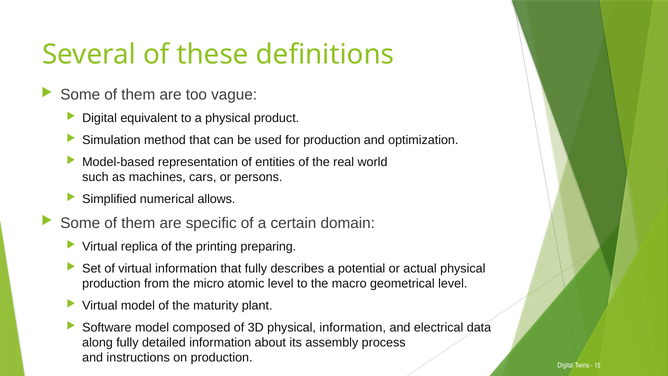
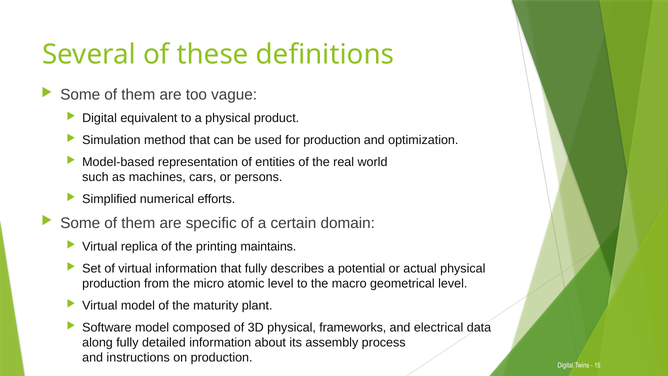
allows: allows -> efforts
preparing: preparing -> maintains
physical information: information -> frameworks
